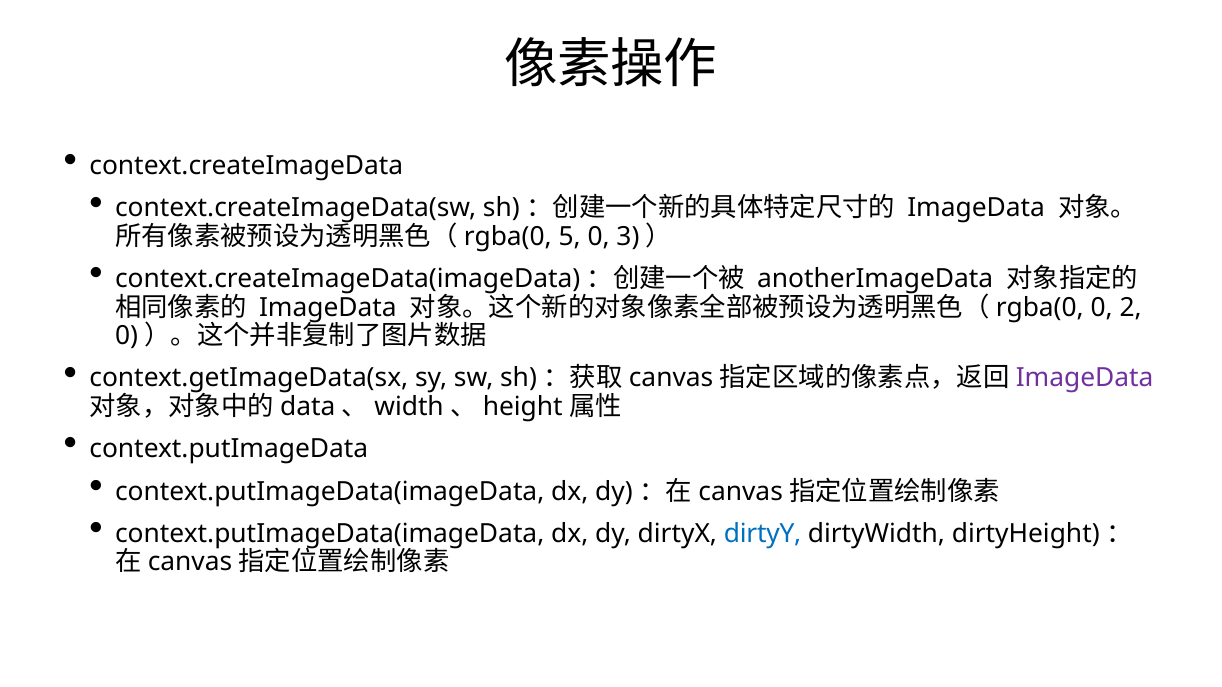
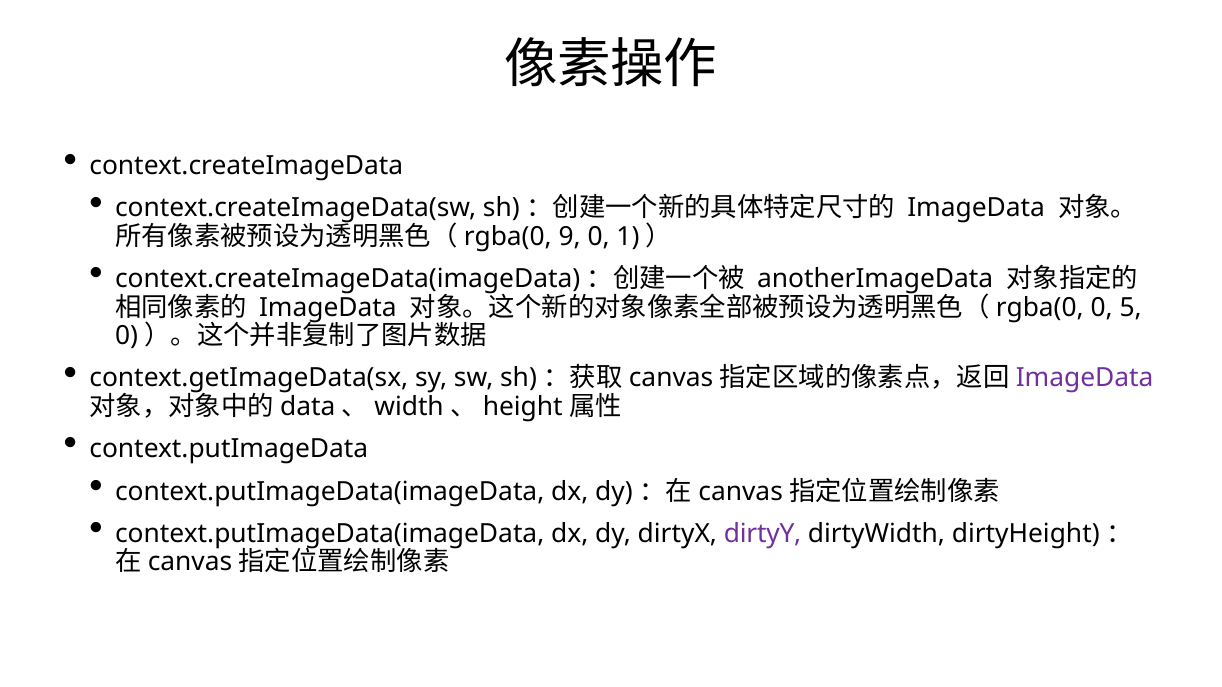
5: 5 -> 9
3: 3 -> 1
2: 2 -> 5
dirtyY colour: blue -> purple
